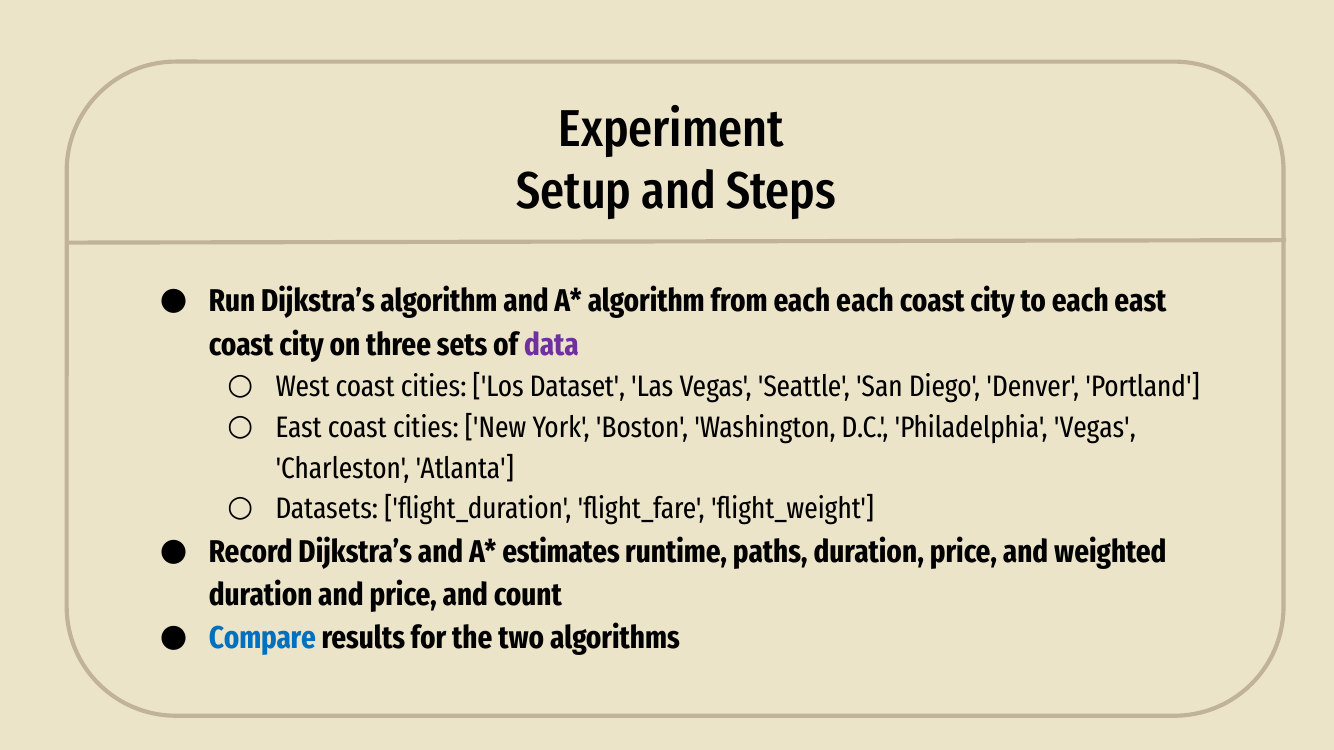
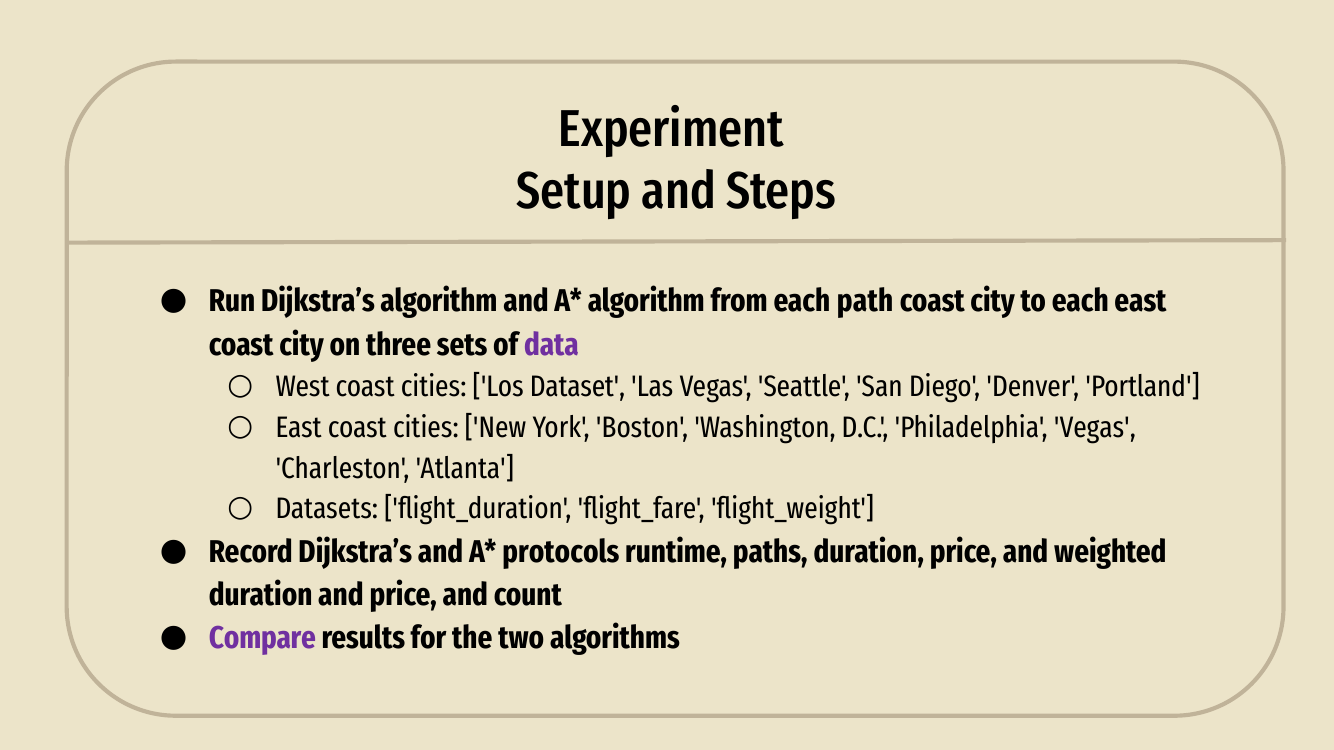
each each: each -> path
estimates: estimates -> protocols
Compare colour: blue -> purple
